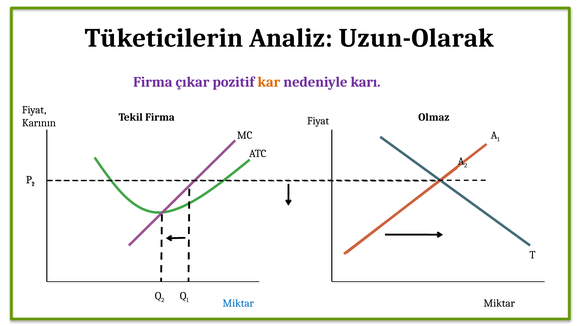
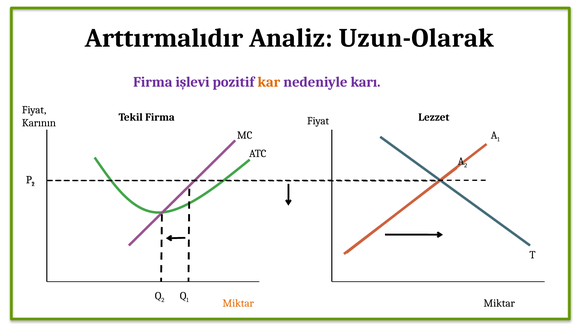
Tüketicilerin: Tüketicilerin -> Arttırmalıdır
çıkar: çıkar -> işlevi
Olmaz: Olmaz -> Lezzet
Miktar at (238, 303) colour: blue -> orange
